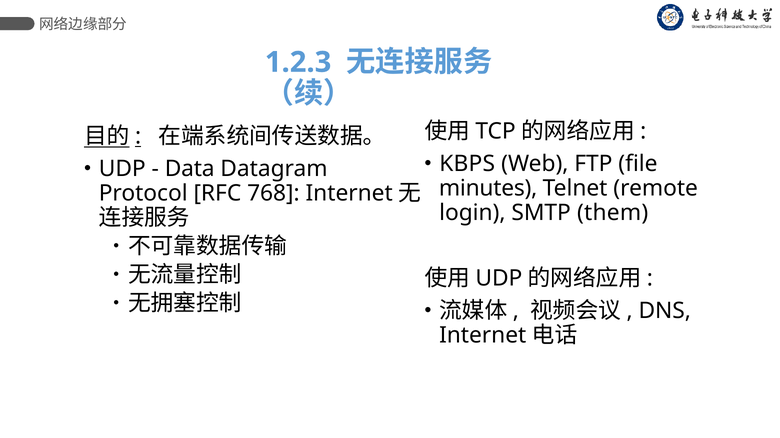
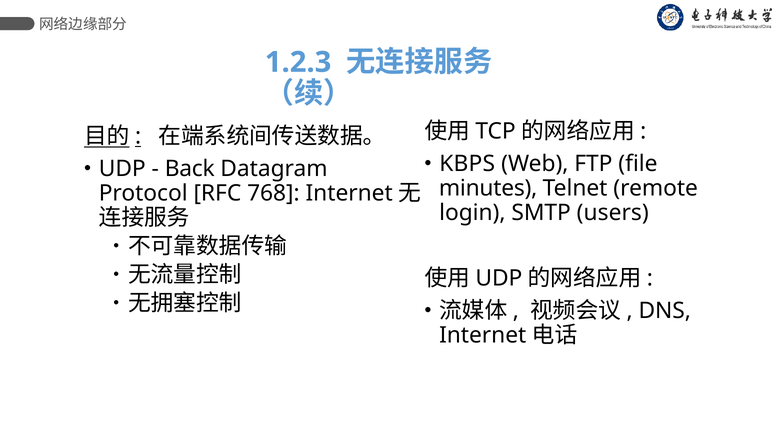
Data: Data -> Back
them: them -> users
